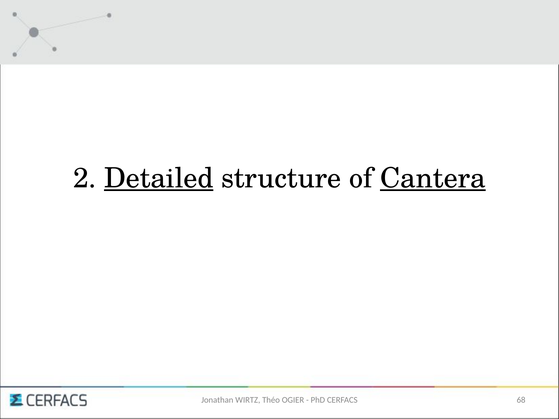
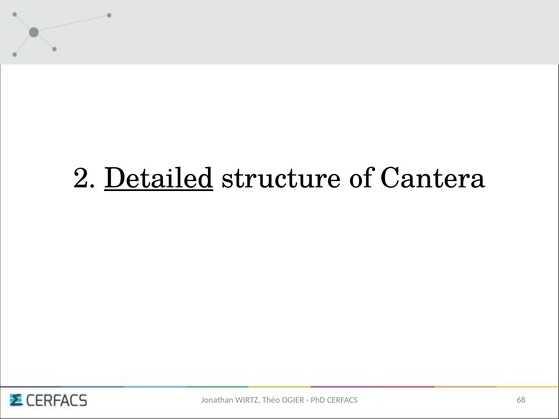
Cantera underline: present -> none
